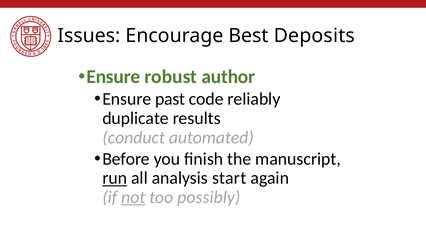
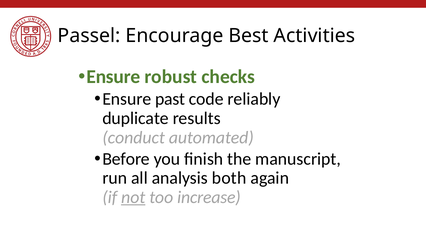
Issues: Issues -> Passel
Deposits: Deposits -> Activities
author: author -> checks
run underline: present -> none
start: start -> both
possibly: possibly -> increase
